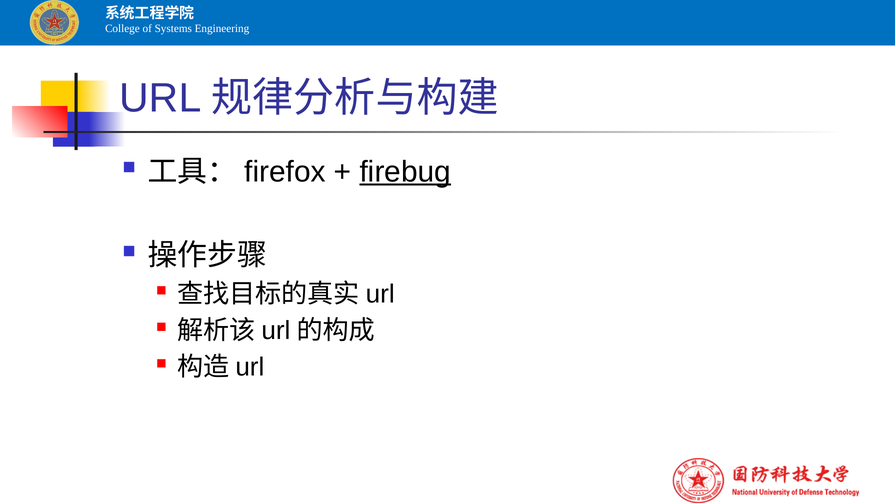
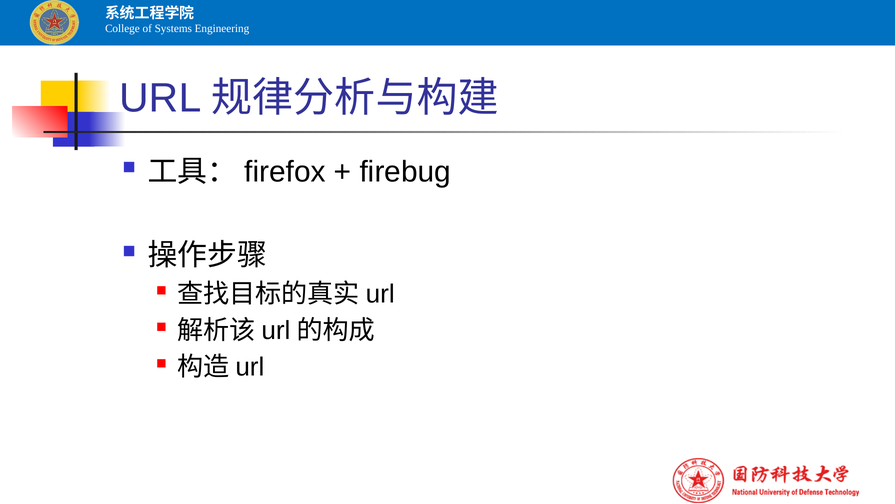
firebug underline: present -> none
